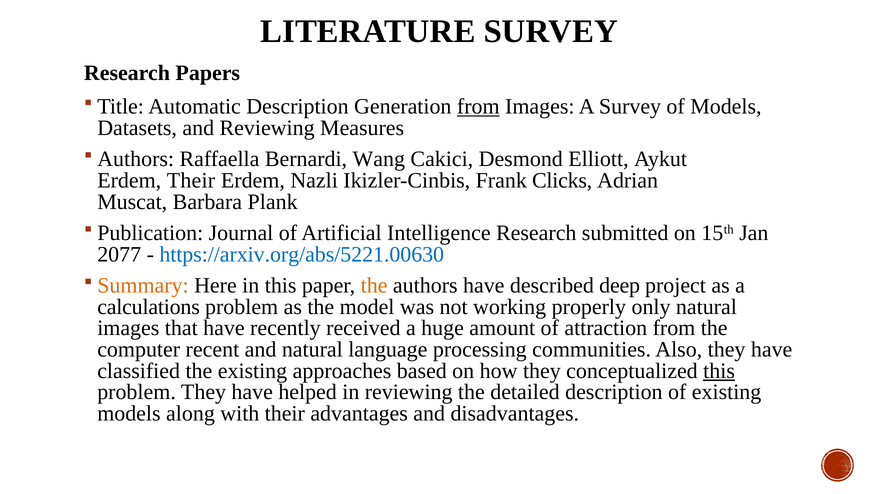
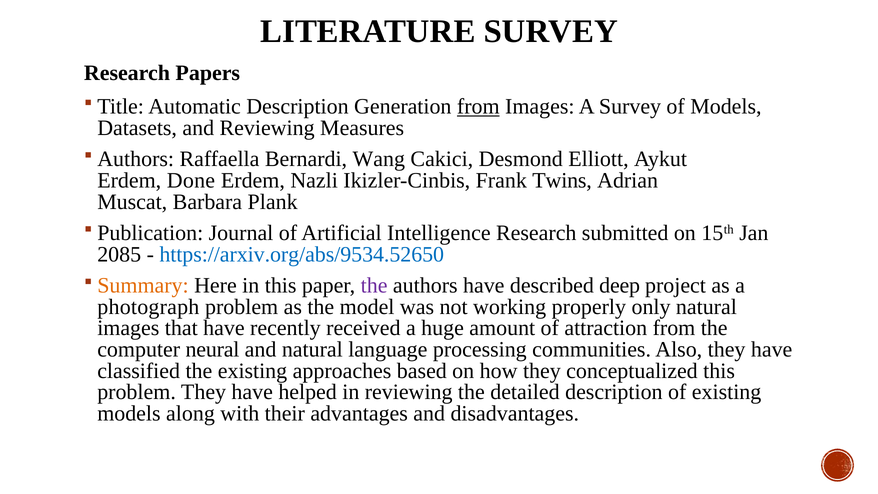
Erdem Their: Their -> Done
Clicks: Clicks -> Twins
2077: 2077 -> 2085
https://arxiv.org/abs/5221.00630: https://arxiv.org/abs/5221.00630 -> https://arxiv.org/abs/9534.52650
the at (374, 285) colour: orange -> purple
calculations: calculations -> photograph
recent: recent -> neural
this at (719, 371) underline: present -> none
